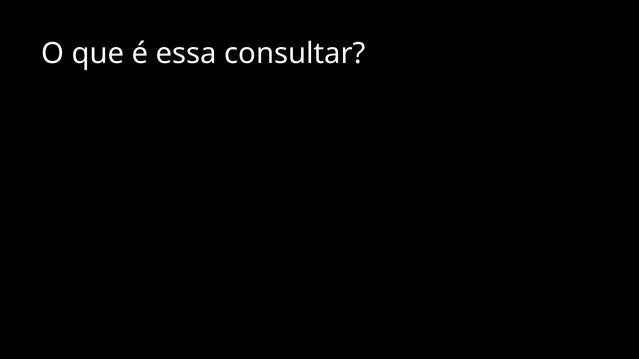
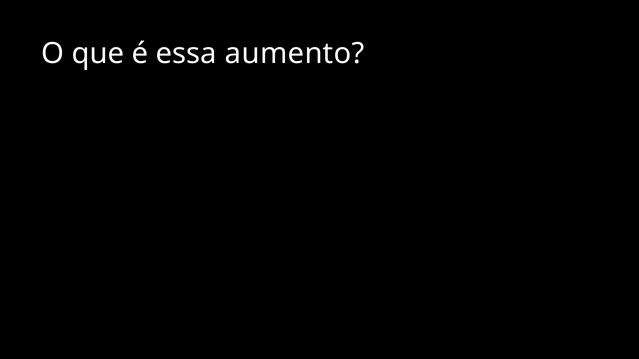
consultar: consultar -> aumento
